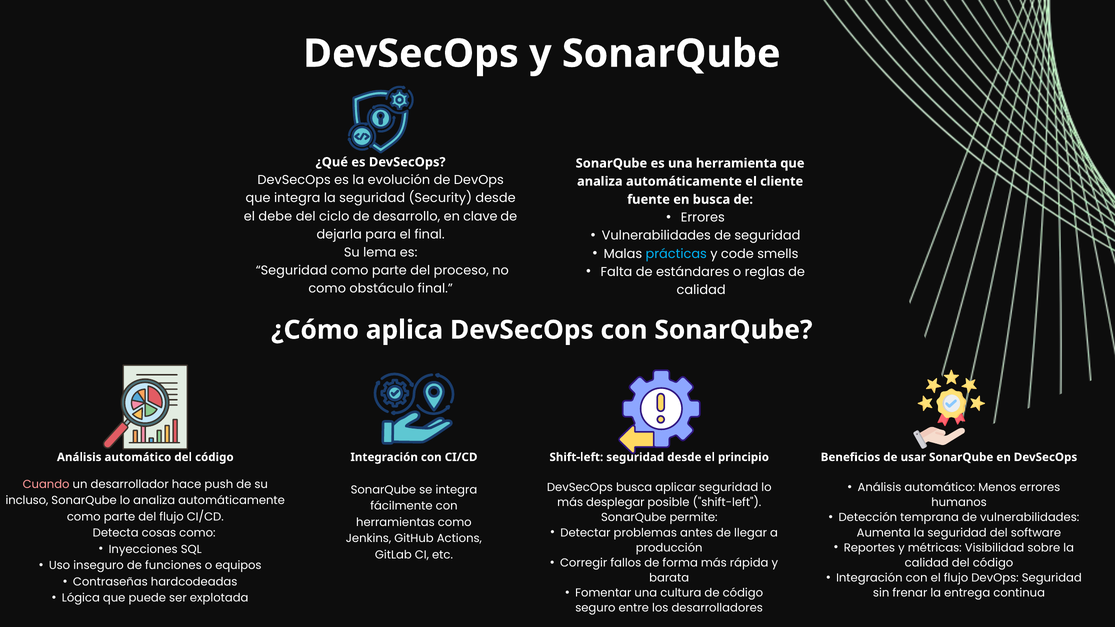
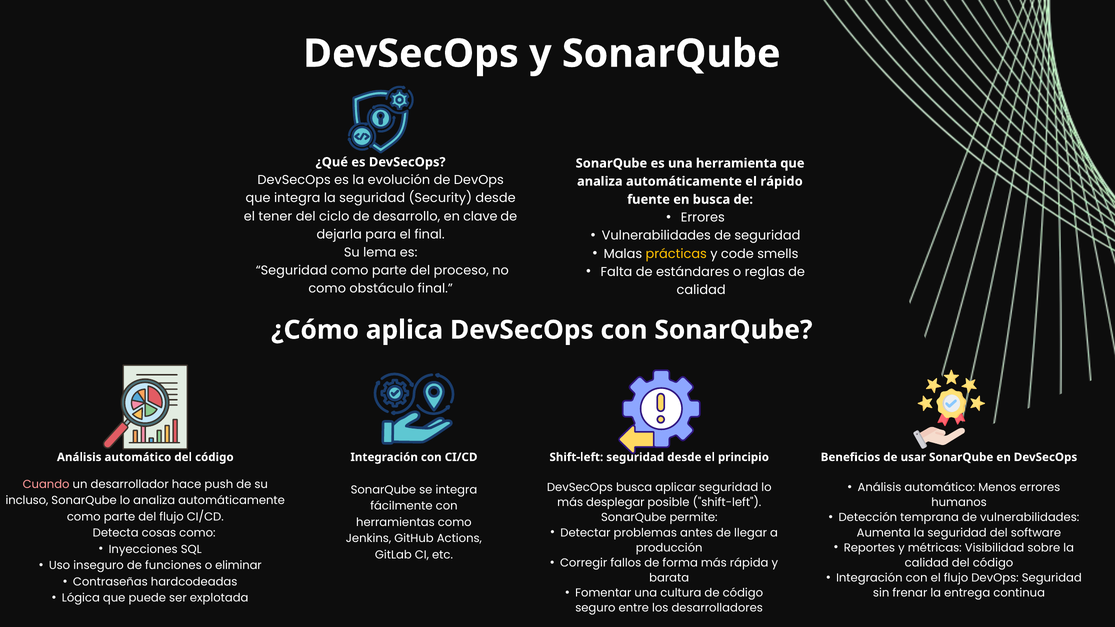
cliente: cliente -> rápido
debe: debe -> tener
prácticas colour: light blue -> yellow
equipos: equipos -> eliminar
